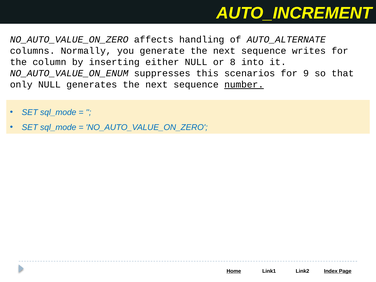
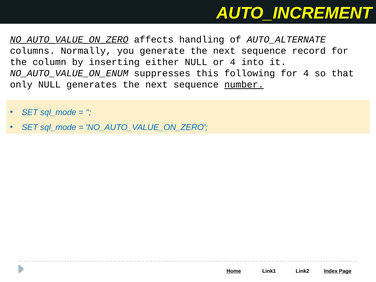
NO_AUTO_VALUE_ON_ZERO at (69, 39) underline: none -> present
writes: writes -> record
or 8: 8 -> 4
scenarios: scenarios -> following
for 9: 9 -> 4
